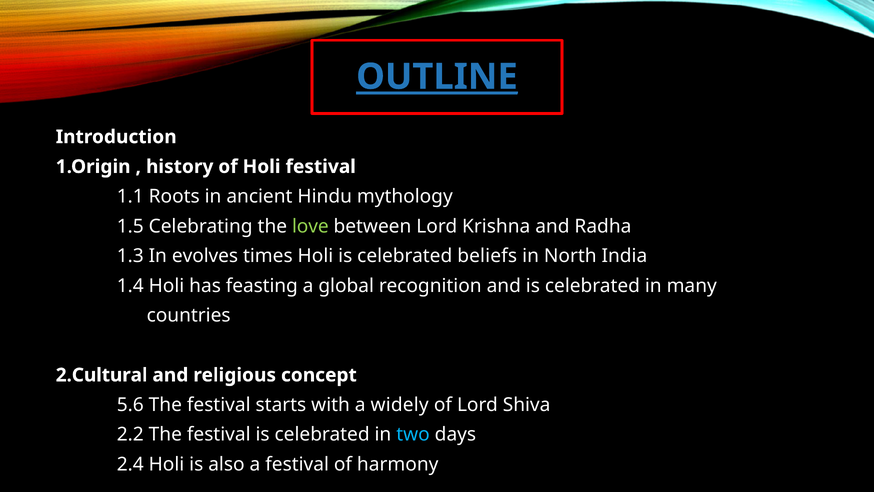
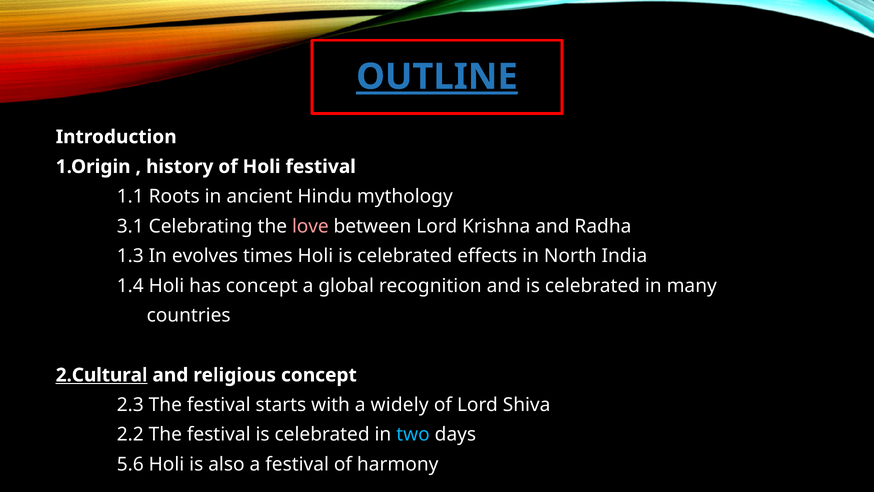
1.5: 1.5 -> 3.1
love colour: light green -> pink
beliefs: beliefs -> effects
has feasting: feasting -> concept
2.Cultural underline: none -> present
5.6: 5.6 -> 2.3
2.4: 2.4 -> 5.6
